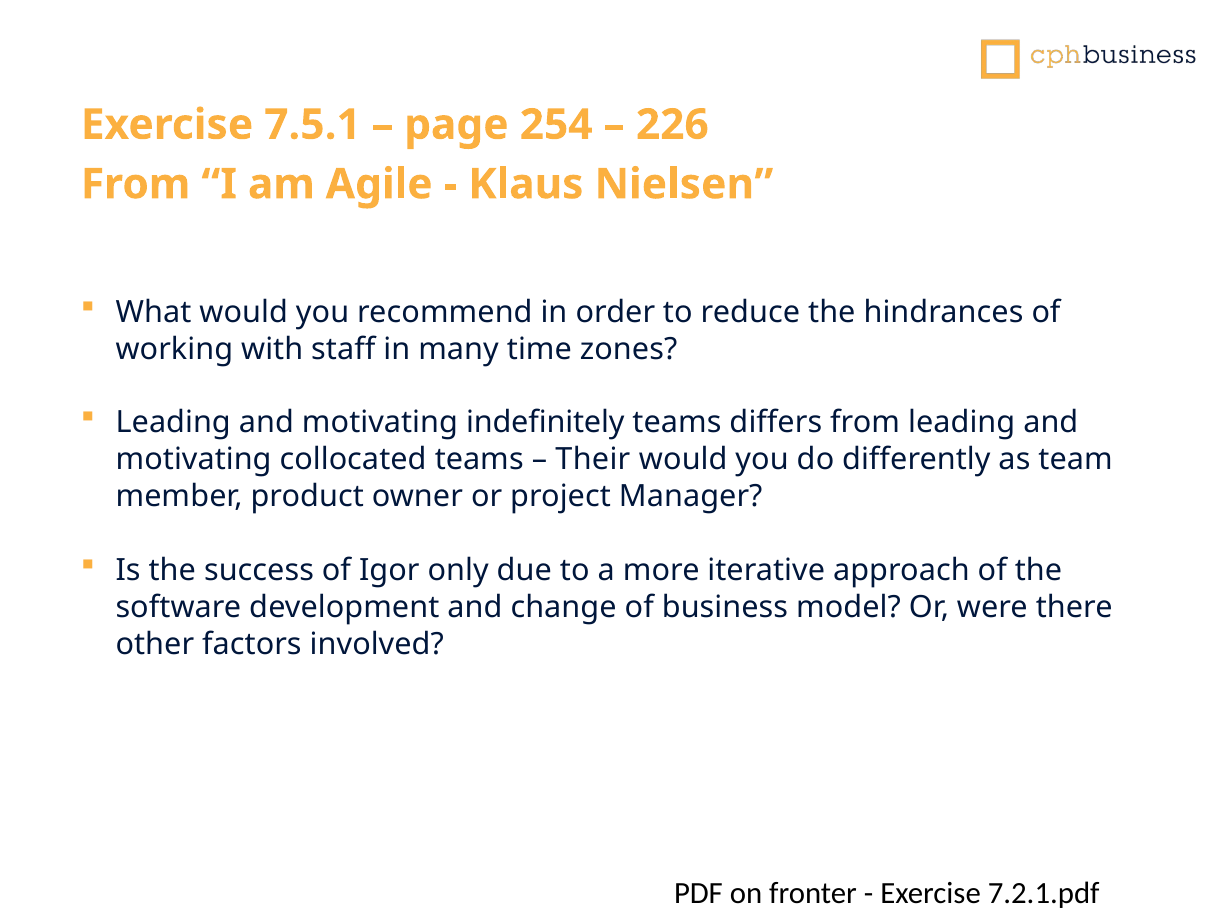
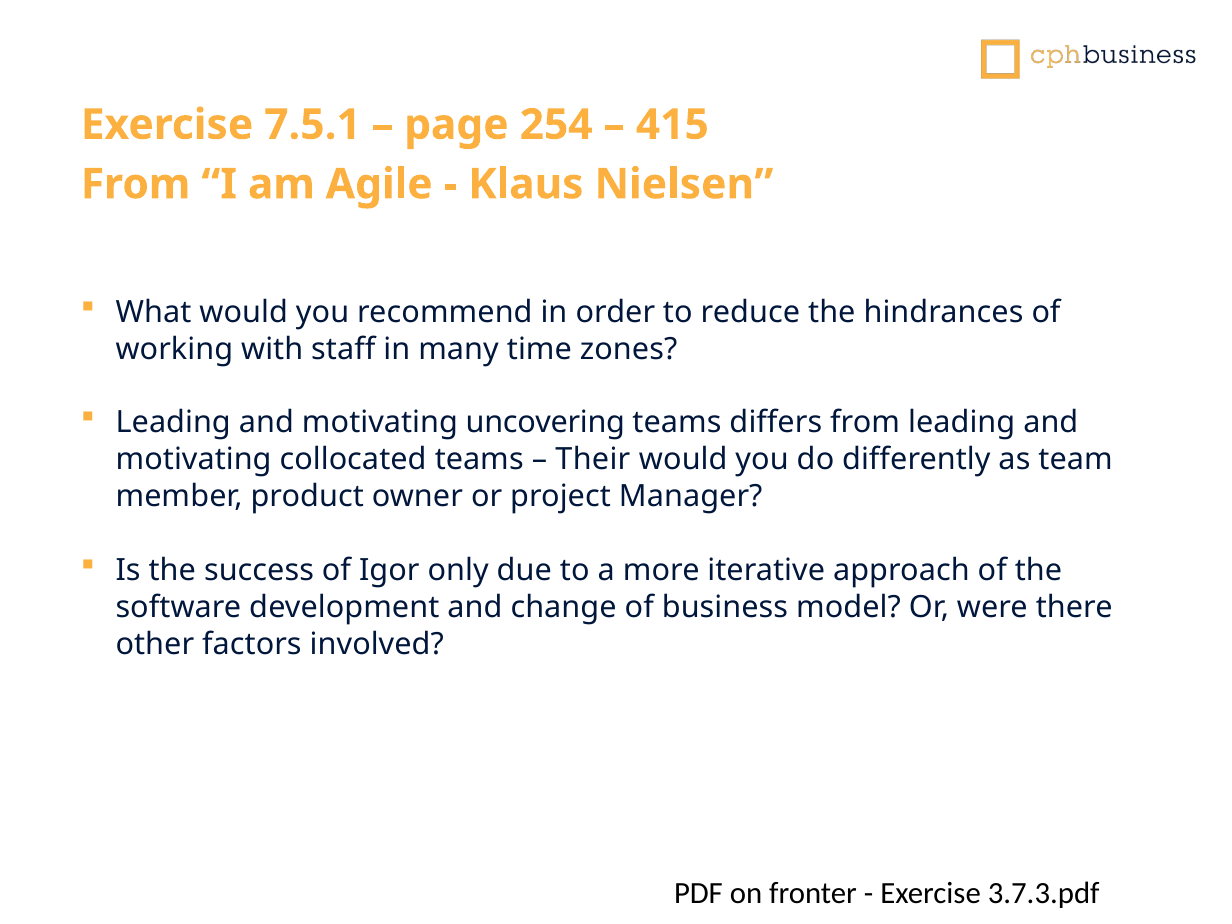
226: 226 -> 415
indefinitely: indefinitely -> uncovering
7.2.1.pdf: 7.2.1.pdf -> 3.7.3.pdf
